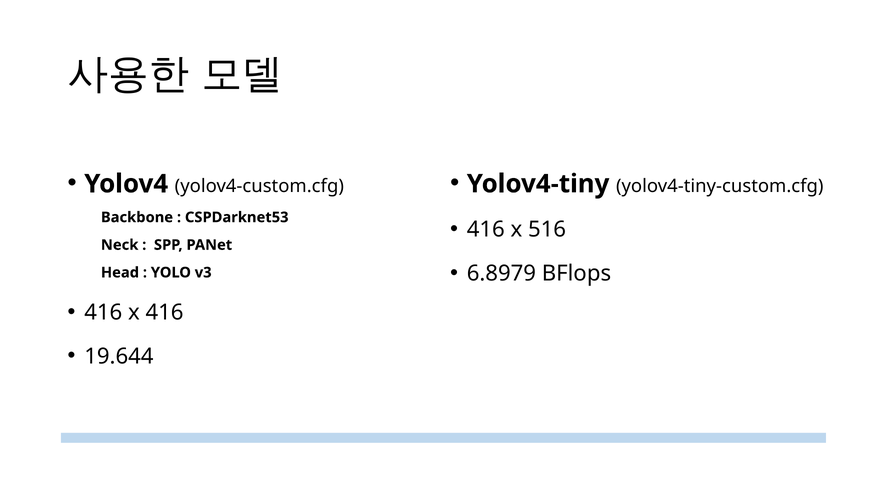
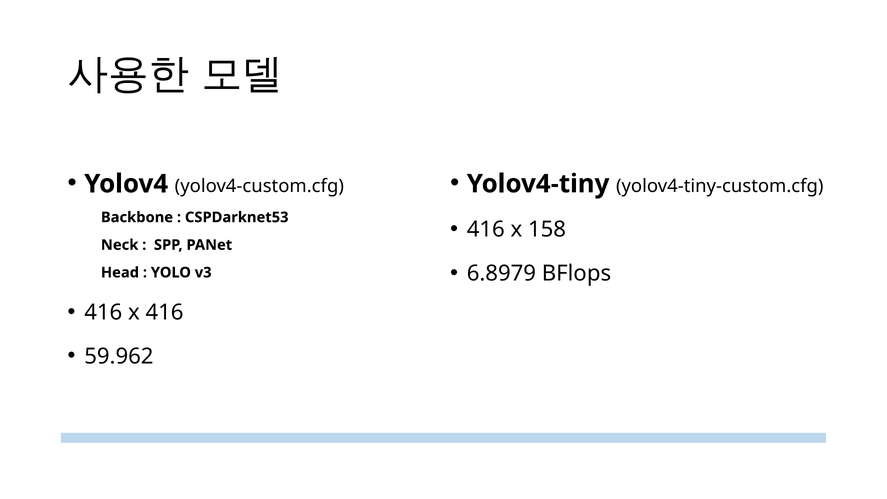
516: 516 -> 158
19.644: 19.644 -> 59.962
